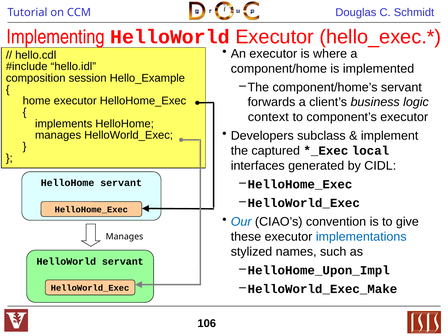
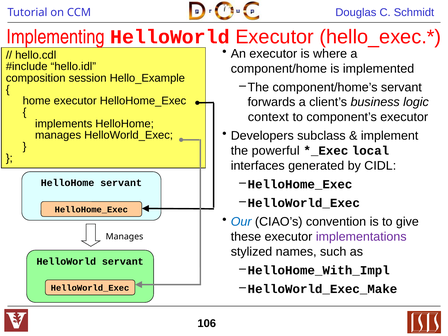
captured: captured -> powerful
implementations colour: blue -> purple
HelloHome_Upon_Impl: HelloHome_Upon_Impl -> HelloHome_With_Impl
